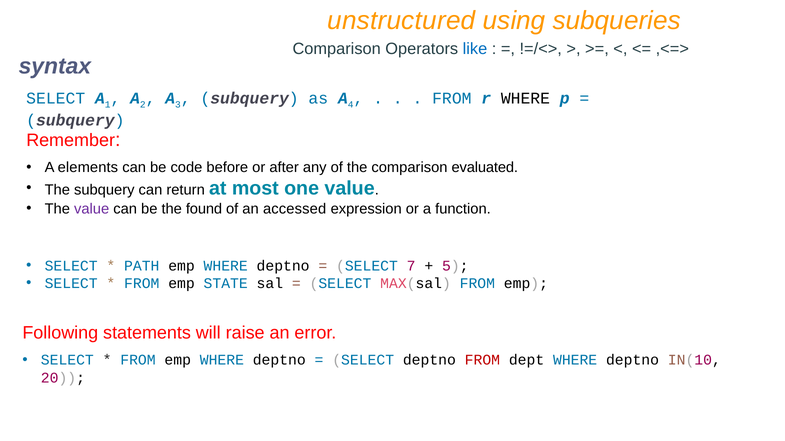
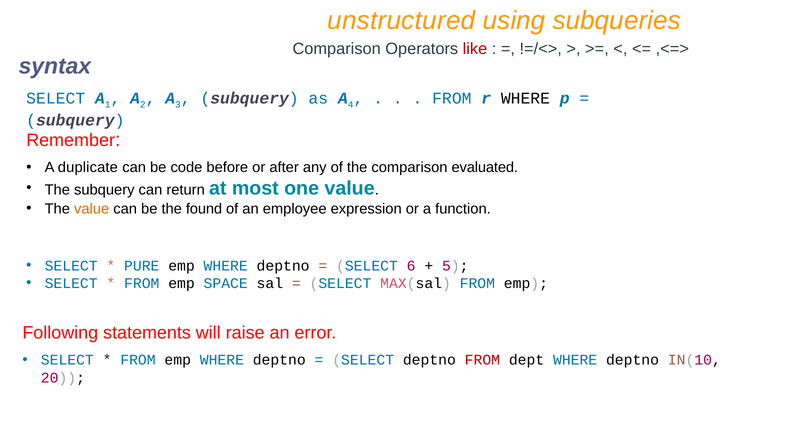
like colour: blue -> red
elements: elements -> duplicate
value at (92, 209) colour: purple -> orange
accessed: accessed -> employee
PATH: PATH -> PURE
7: 7 -> 6
STATE: STATE -> SPACE
